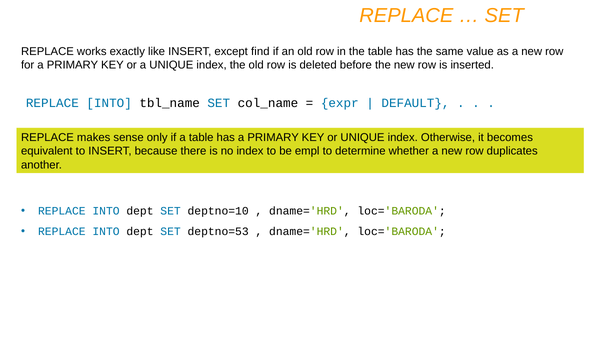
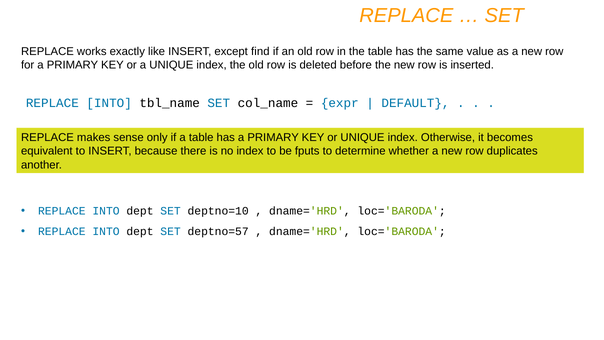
empl: empl -> fputs
deptno=53: deptno=53 -> deptno=57
